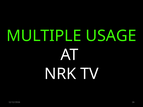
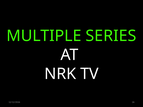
USAGE: USAGE -> SERIES
